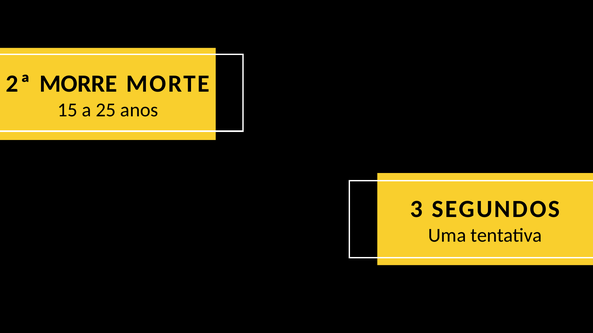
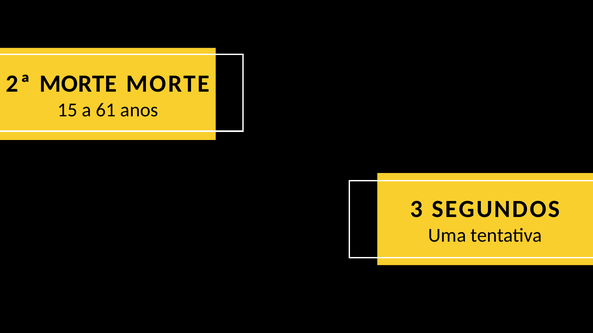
2ª MORRE: MORRE -> MORTE
25: 25 -> 61
